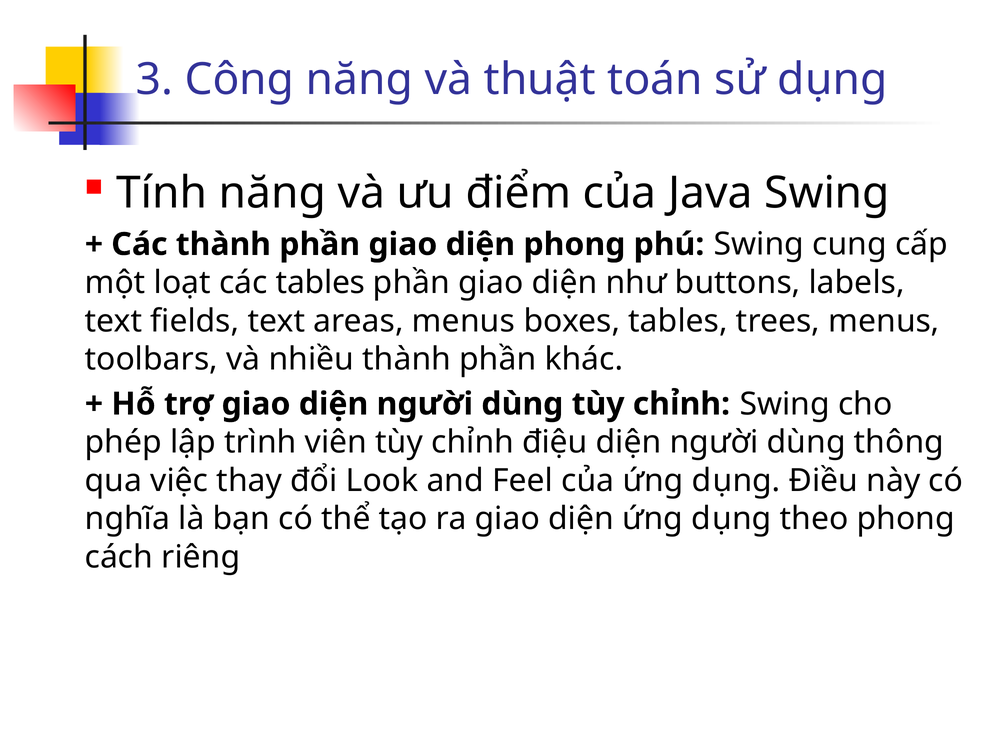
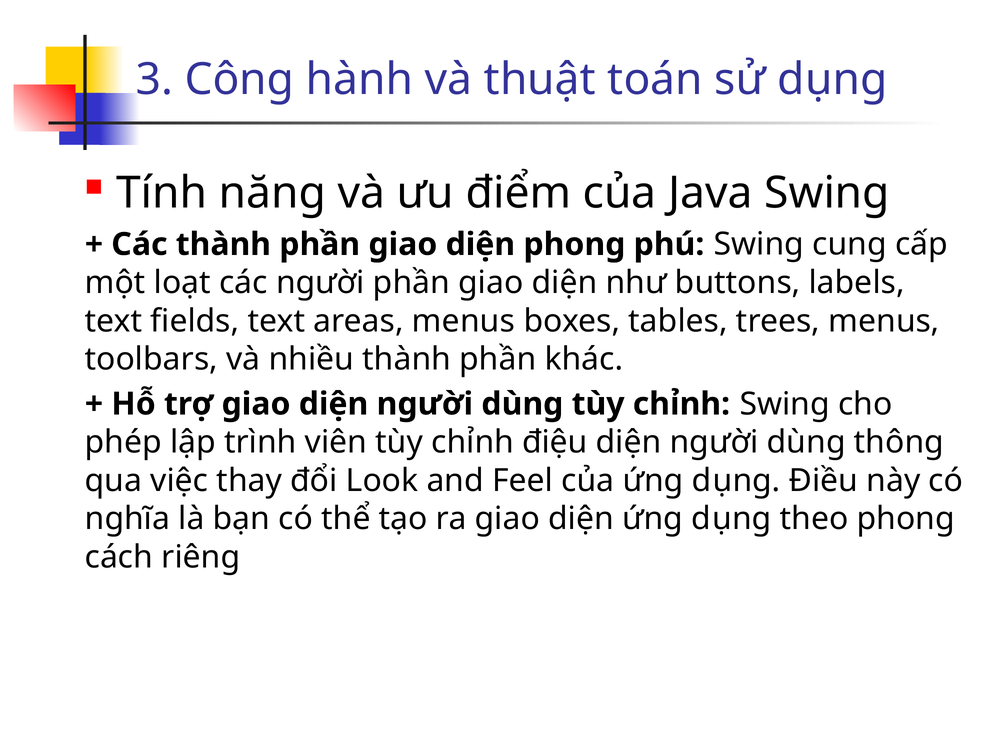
Công năng: năng -> hành
các tables: tables -> người
